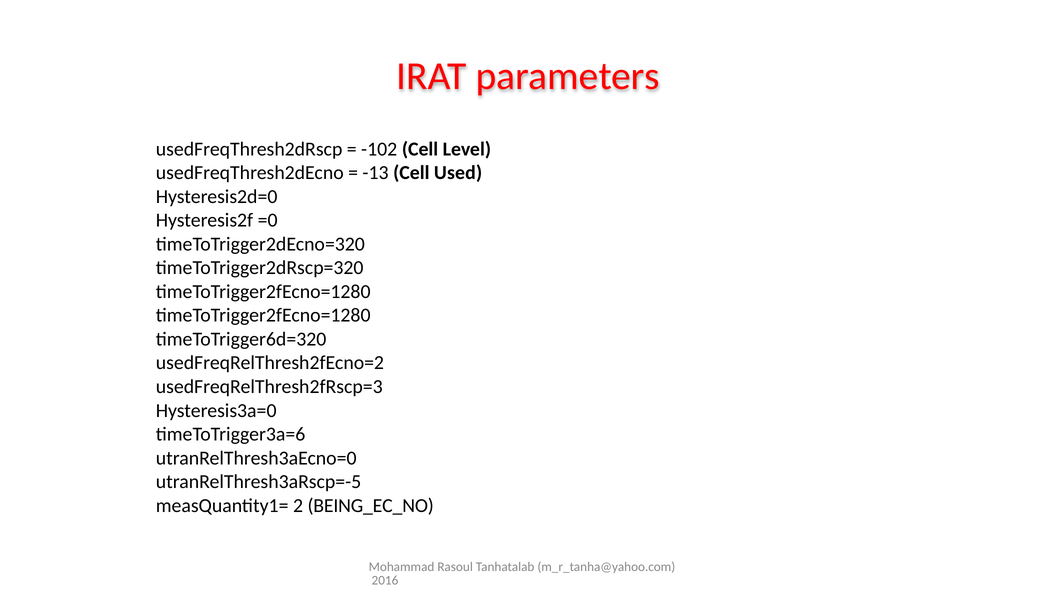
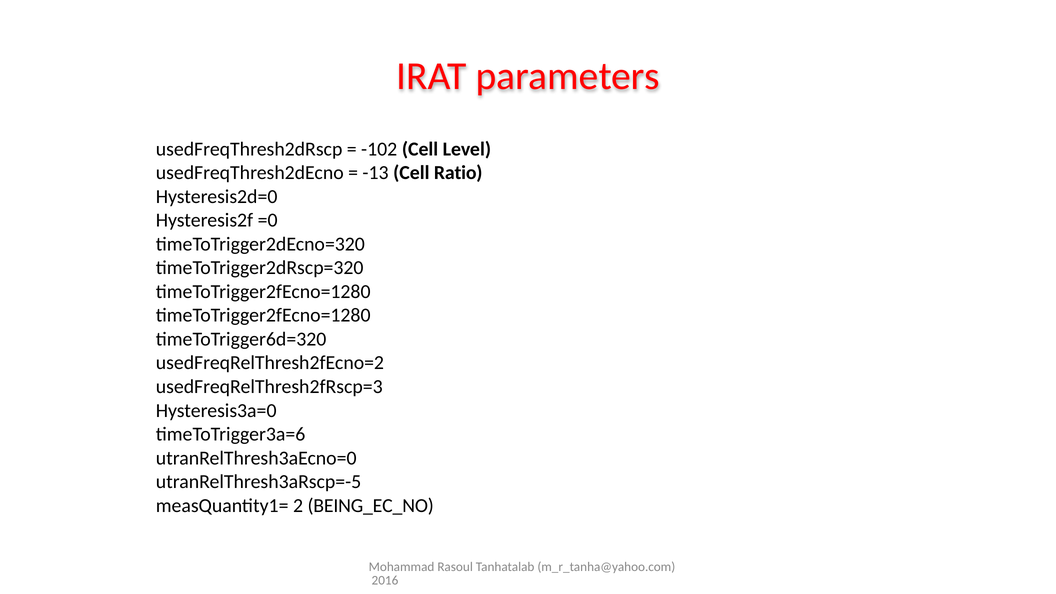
Used: Used -> Ratio
